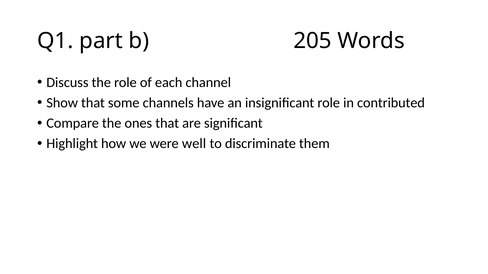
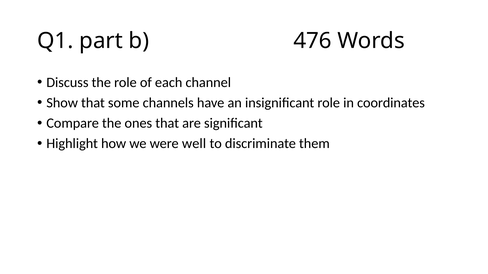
205: 205 -> 476
contributed: contributed -> coordinates
